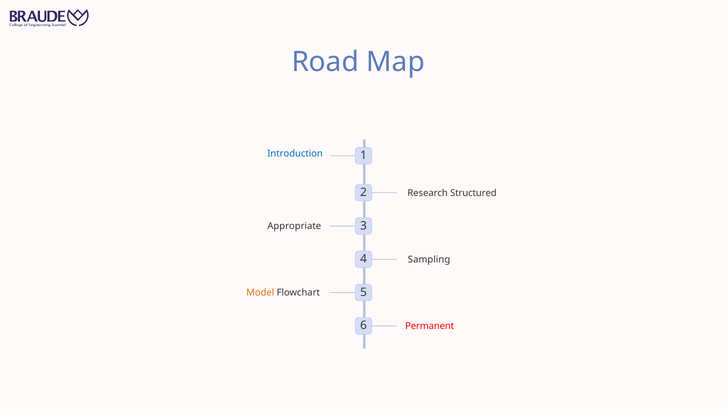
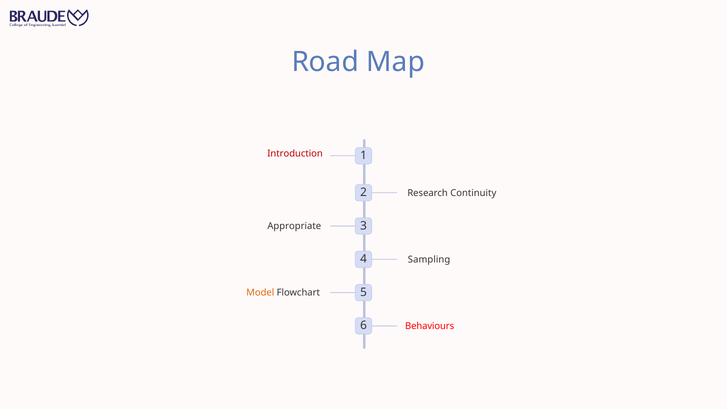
Introduction colour: blue -> red
Structured: Structured -> Continuity
Permanent: Permanent -> Behaviours
